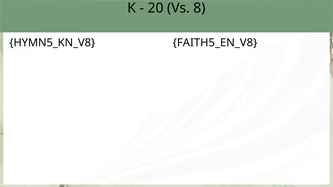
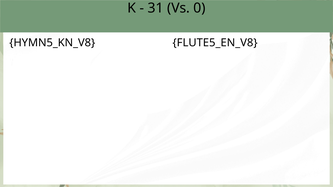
20: 20 -> 31
8: 8 -> 0
FAITH5_EN_V8: FAITH5_EN_V8 -> FLUTE5_EN_V8
